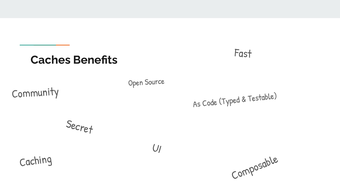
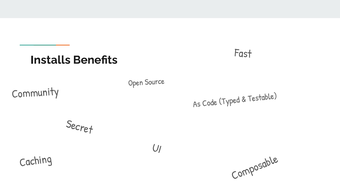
Caches: Caches -> Installs
